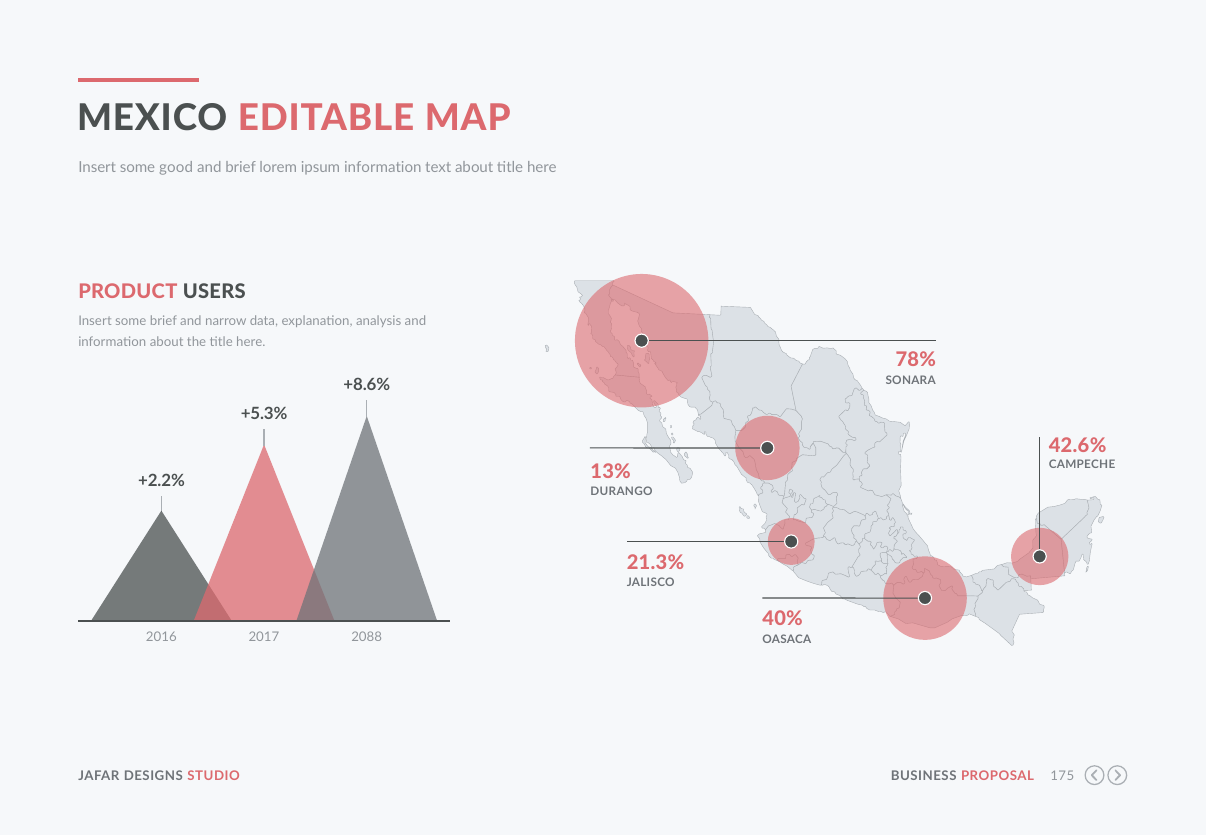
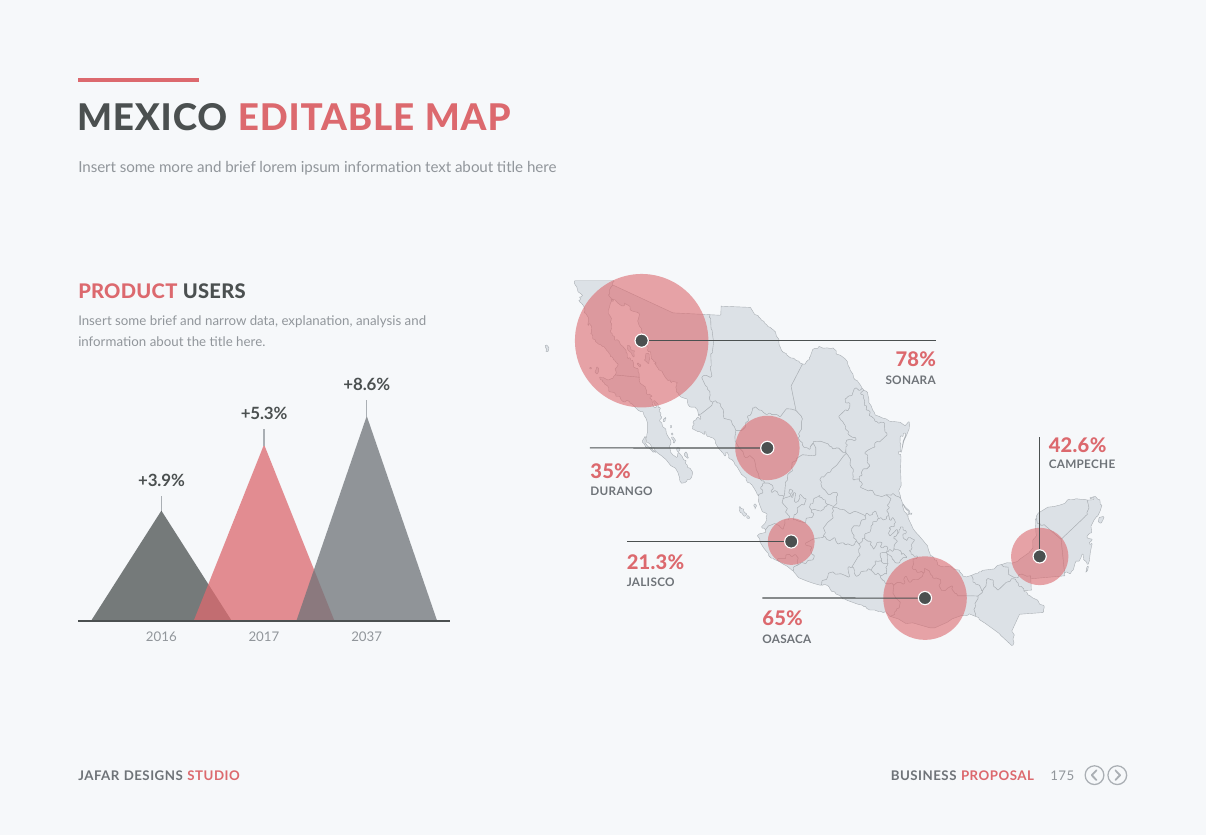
good: good -> more
13%: 13% -> 35%
+2.2%: +2.2% -> +3.9%
40%: 40% -> 65%
2088: 2088 -> 2037
